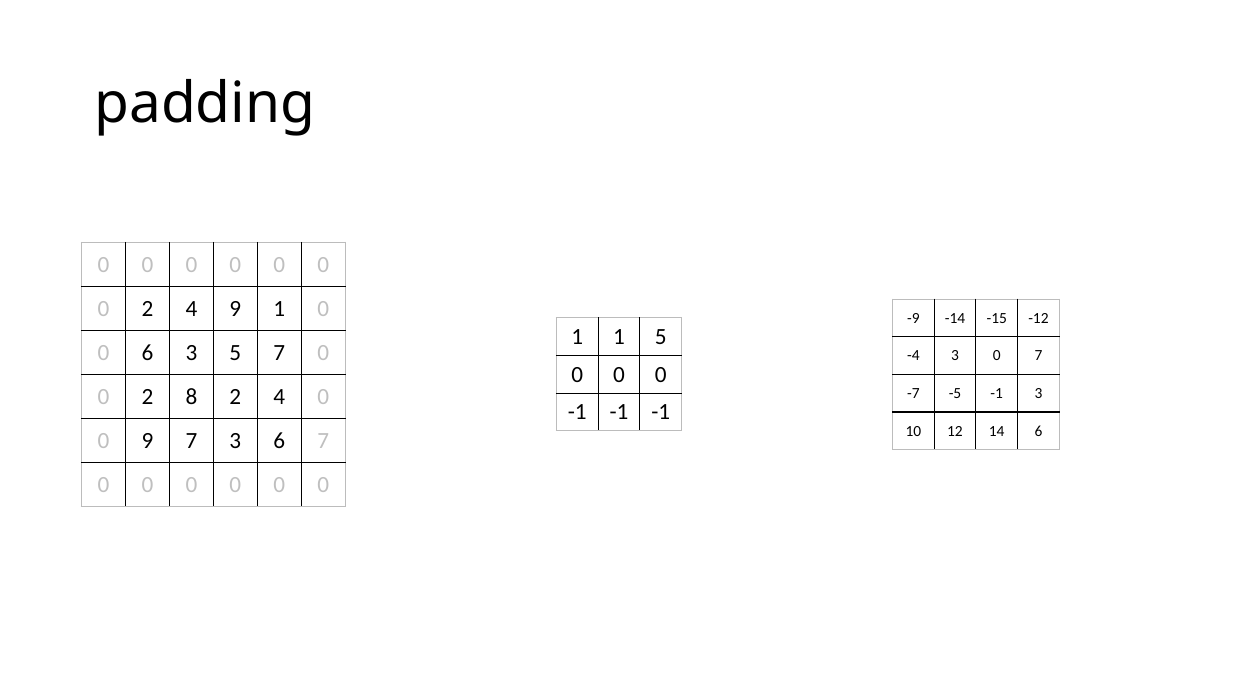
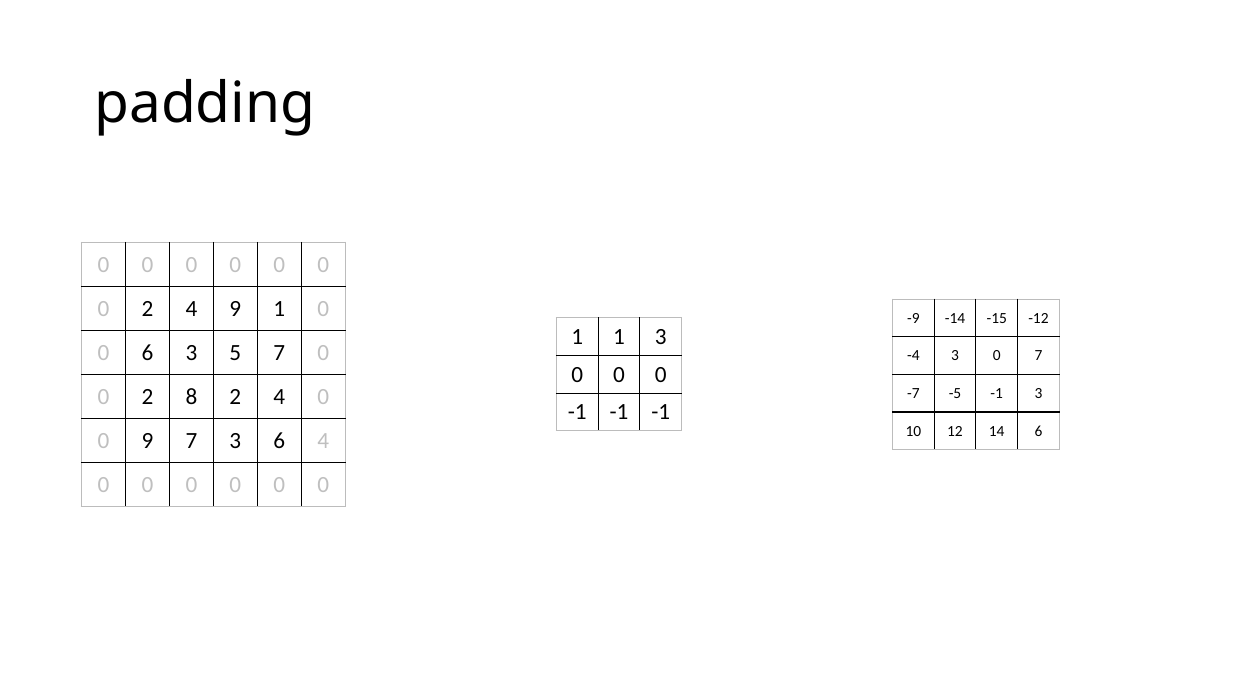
1 5: 5 -> 3
6 7: 7 -> 4
